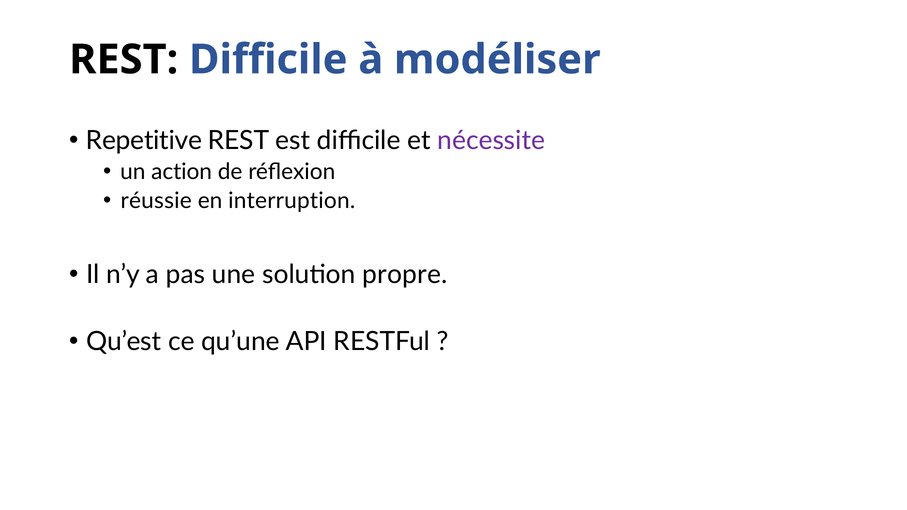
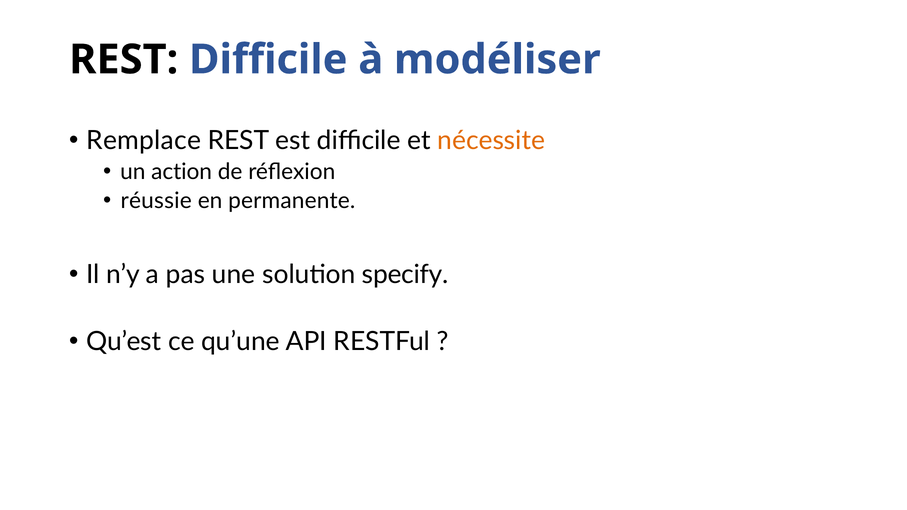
Repetitive: Repetitive -> Remplace
nécessite colour: purple -> orange
interruption: interruption -> permanente
propre: propre -> specify
